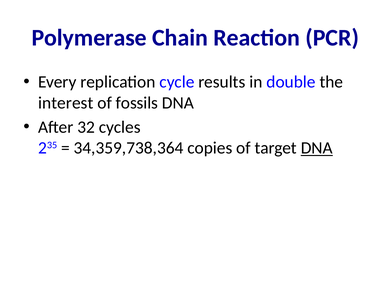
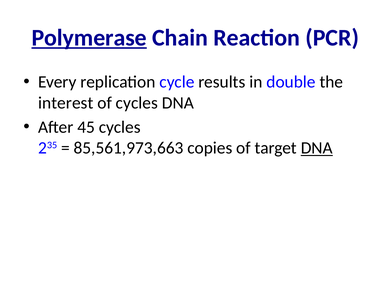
Polymerase underline: none -> present
of fossils: fossils -> cycles
32: 32 -> 45
34,359,738,364: 34,359,738,364 -> 85,561,973,663
